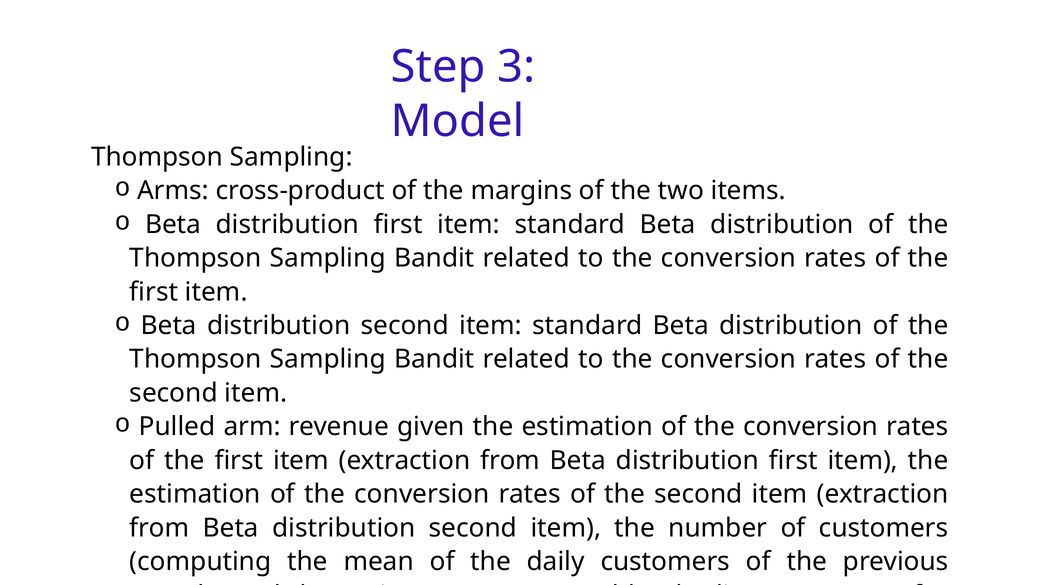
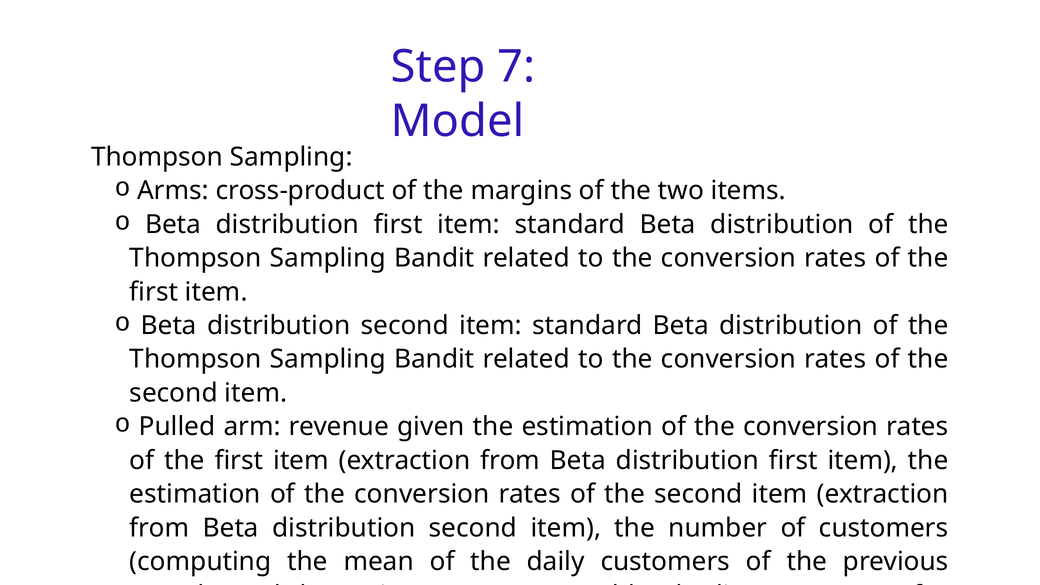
3: 3 -> 7
